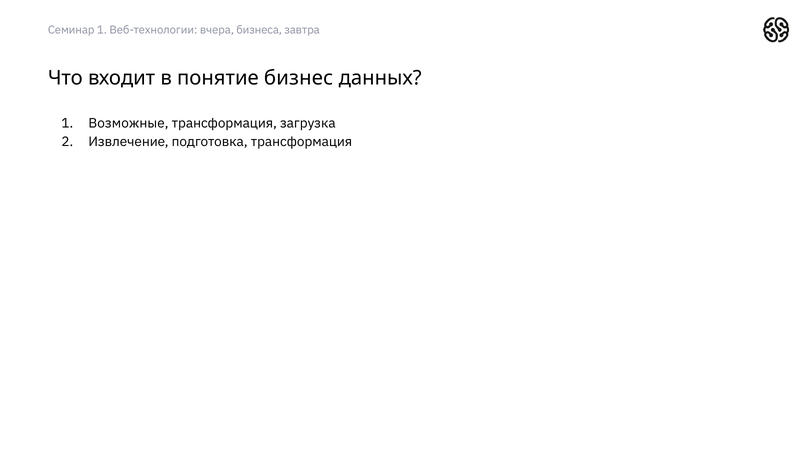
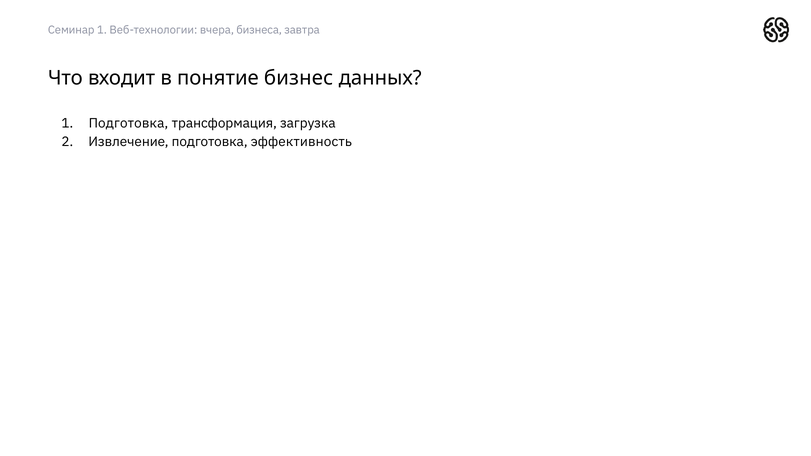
1 Возможные: Возможные -> Подготовка
подготовка трансформация: трансформация -> эффективность
